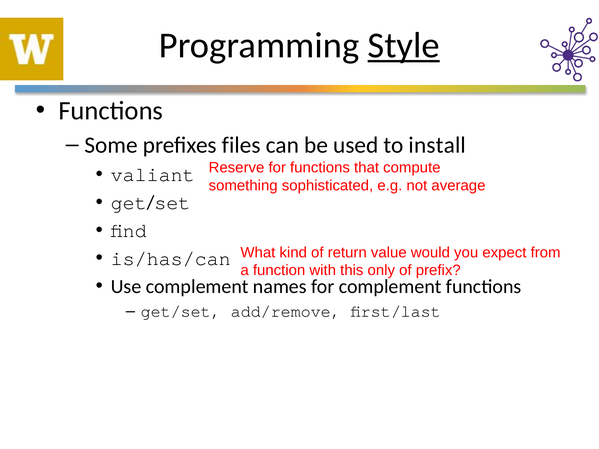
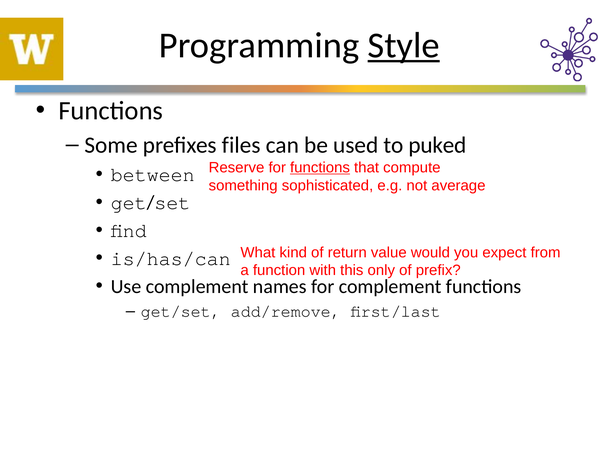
install: install -> puked
functions at (320, 168) underline: none -> present
valiant: valiant -> between
